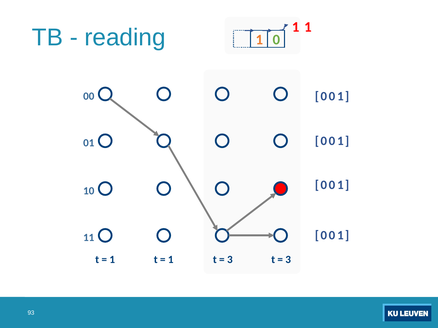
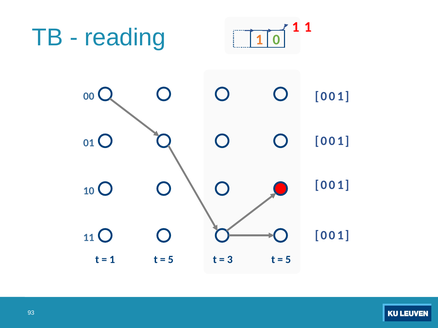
1 at (171, 260): 1 -> 5
3 at (288, 260): 3 -> 5
